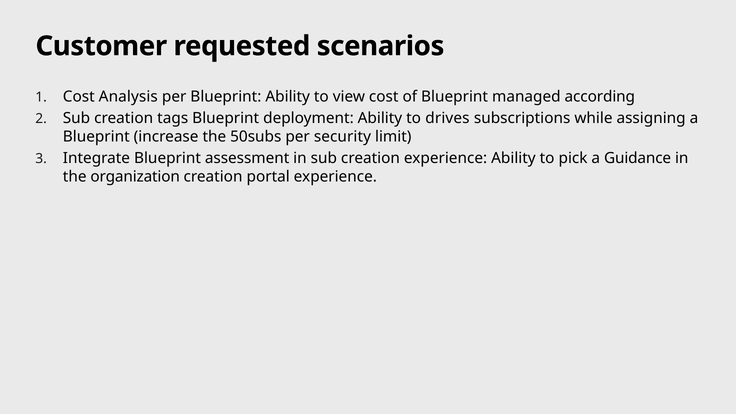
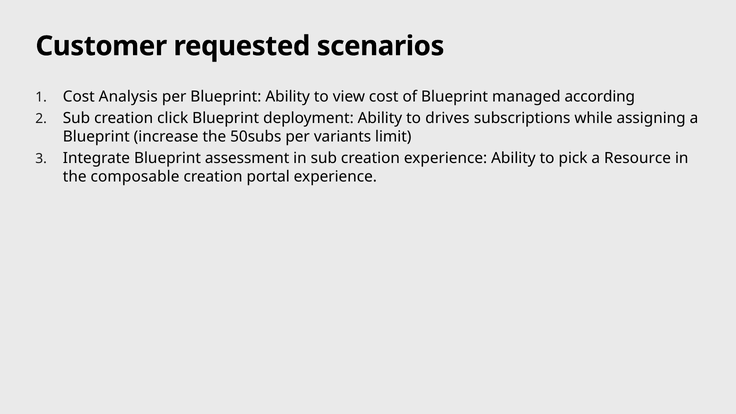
tags: tags -> click
security: security -> variants
Guidance: Guidance -> Resource
organization: organization -> composable
